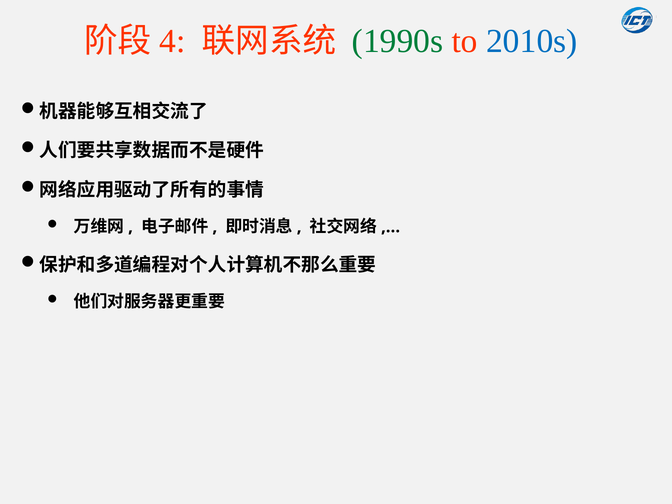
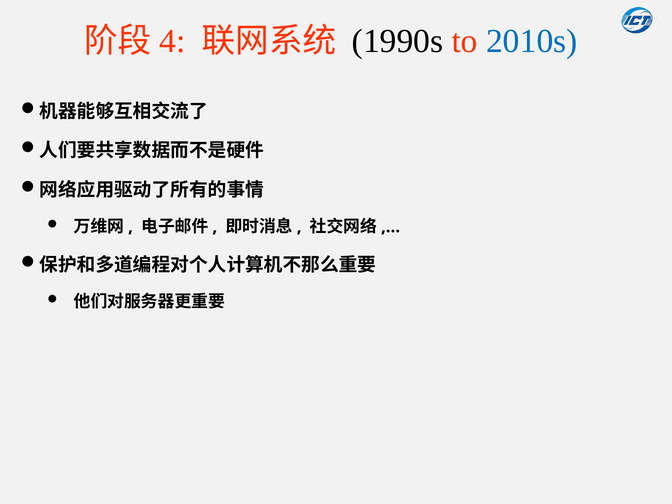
1990s colour: green -> black
